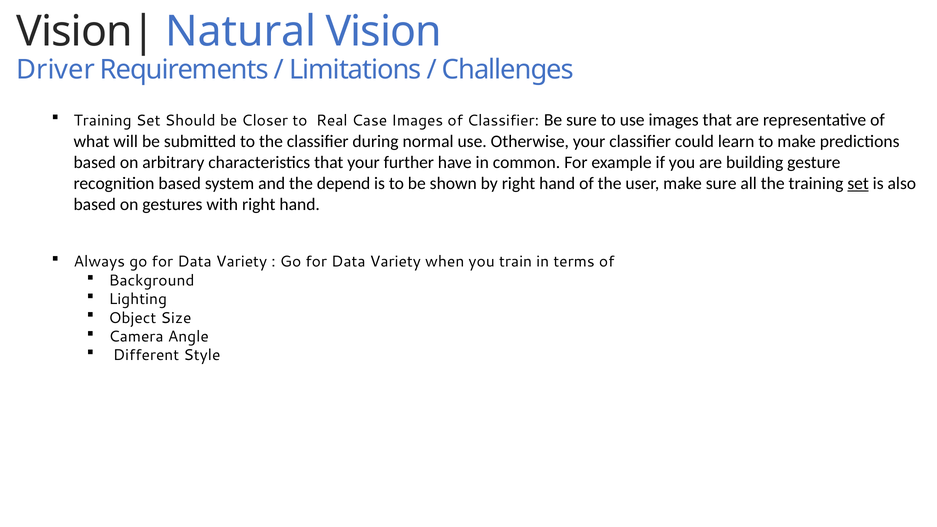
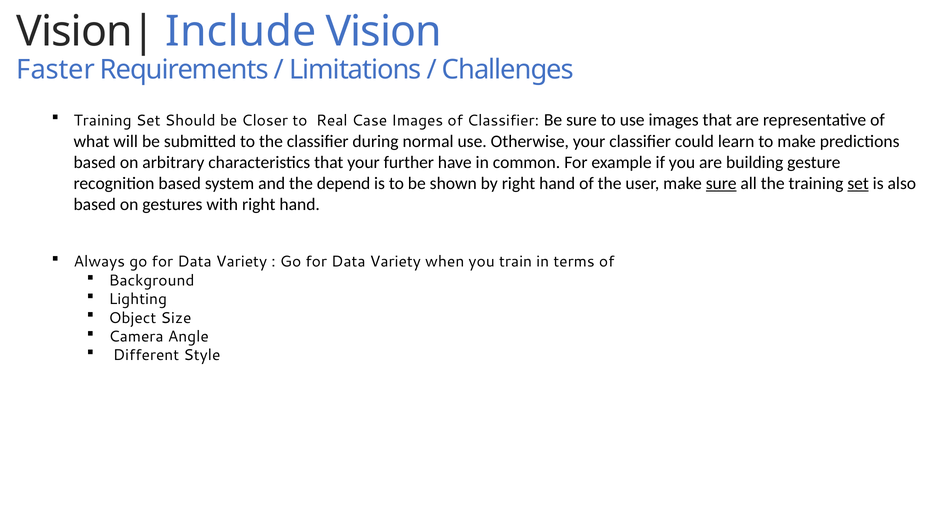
Natural: Natural -> Include
Driver: Driver -> Faster
sure at (721, 183) underline: none -> present
